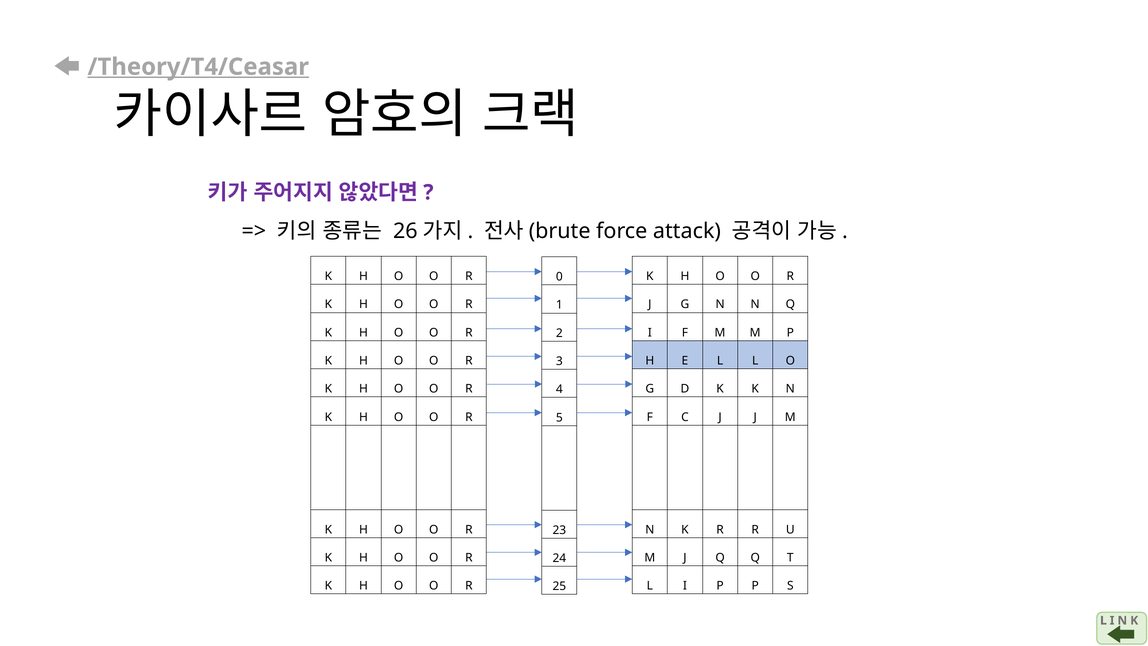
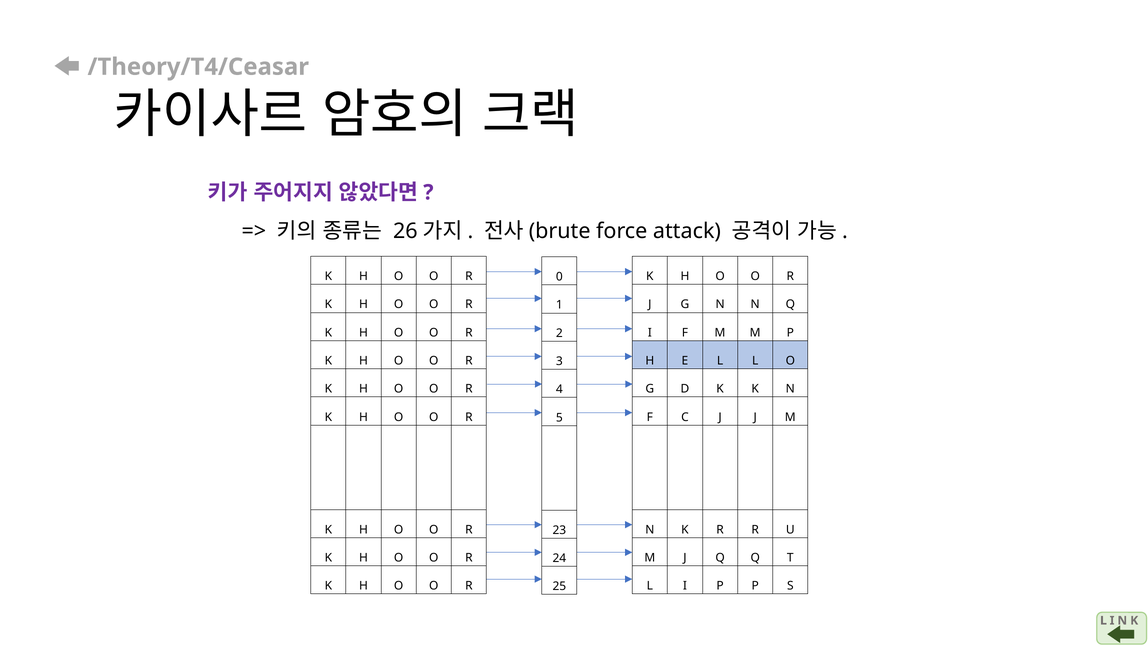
/Theory/T4/Ceasar underline: present -> none
